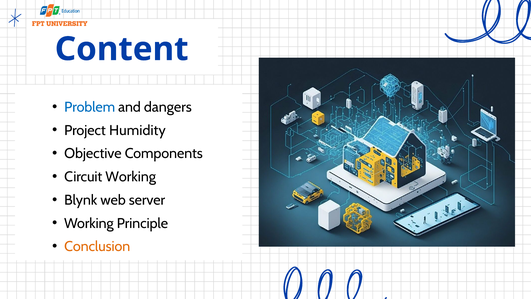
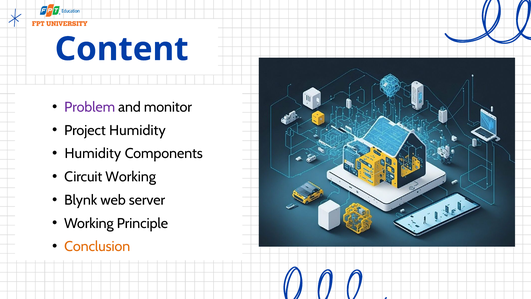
Problem colour: blue -> purple
dangers: dangers -> monitor
Objective at (93, 153): Objective -> Humidity
